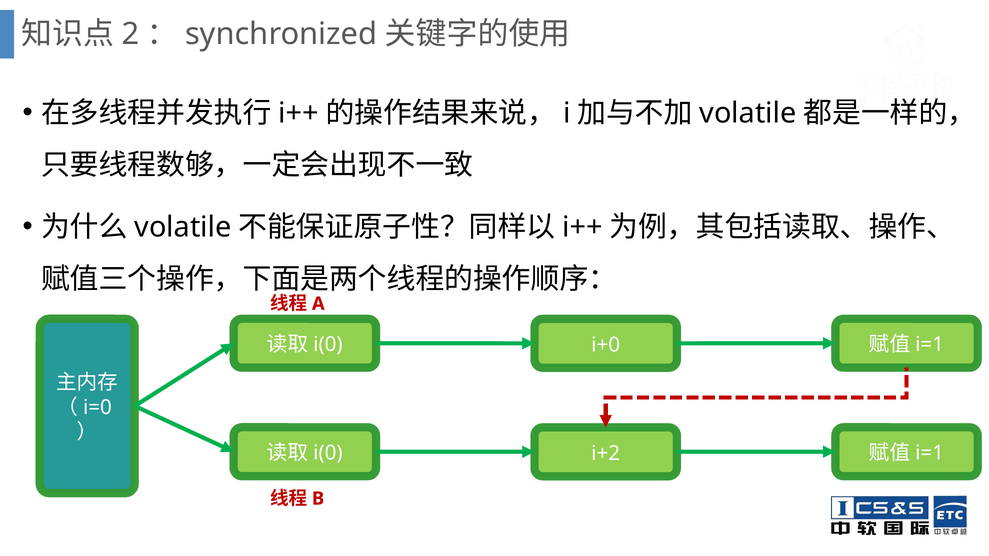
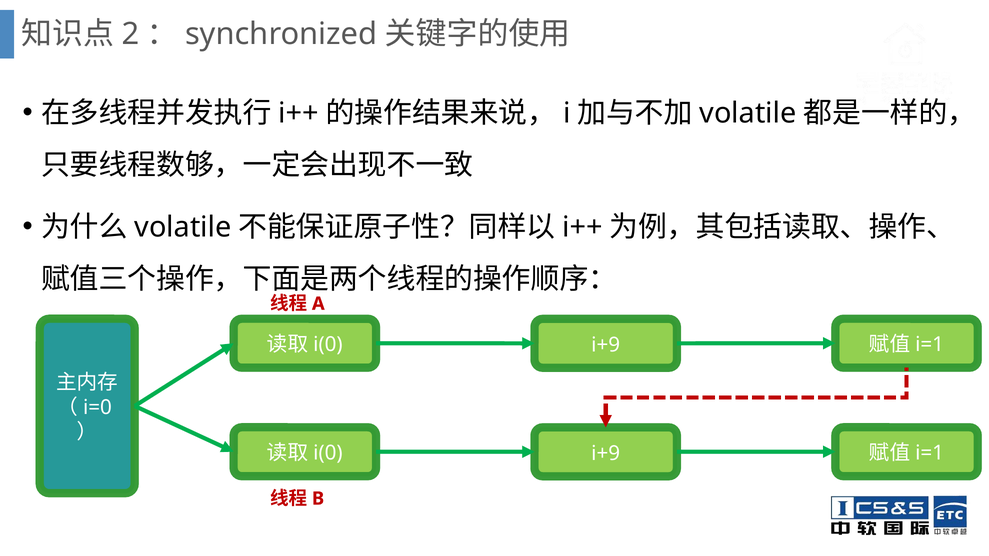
i+0 at (606, 345): i+0 -> i+9
i+2 at (606, 453): i+2 -> i+9
